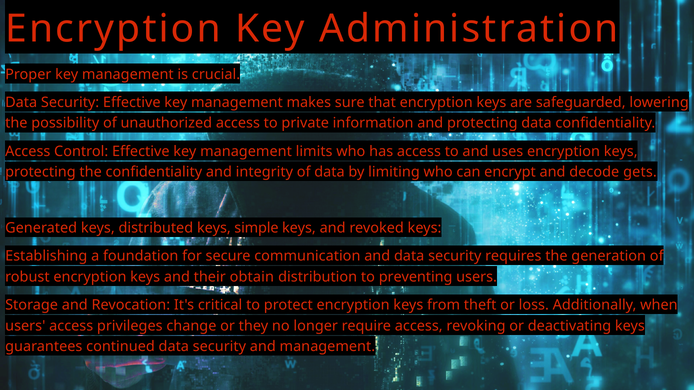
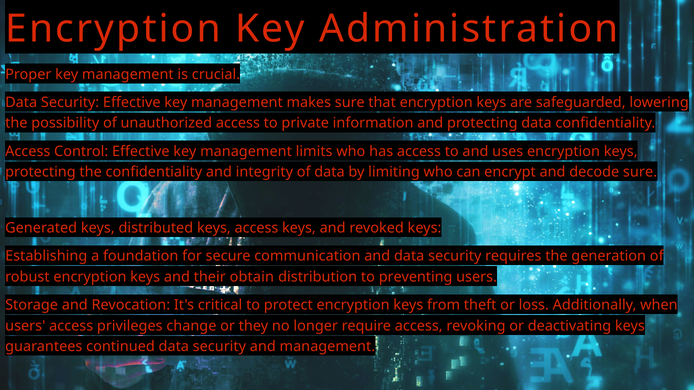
decode gets: gets -> sure
keys simple: simple -> access
